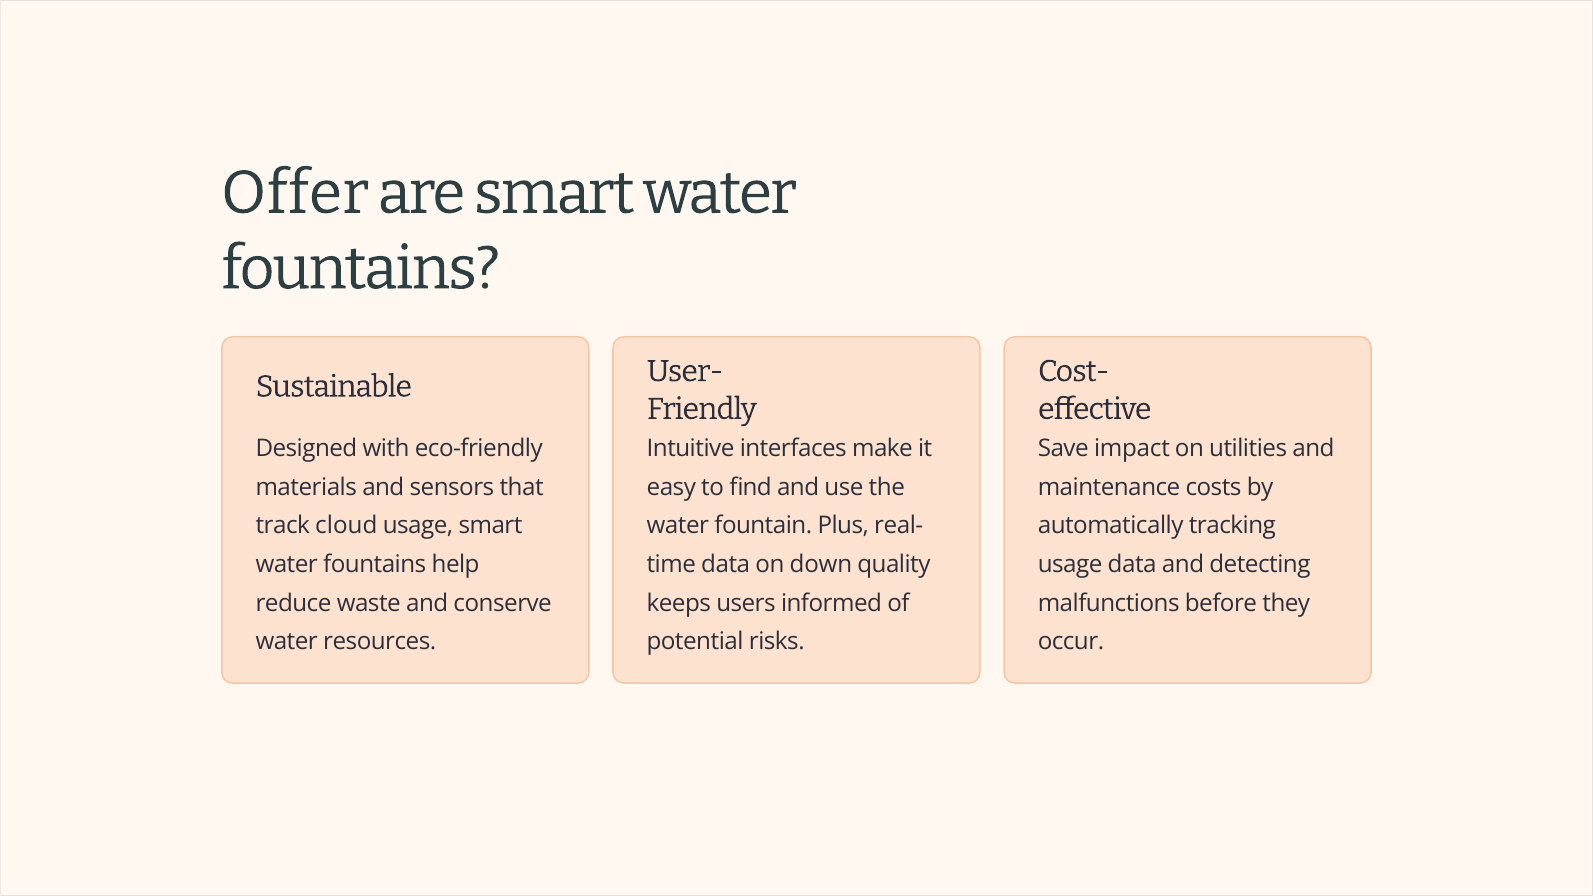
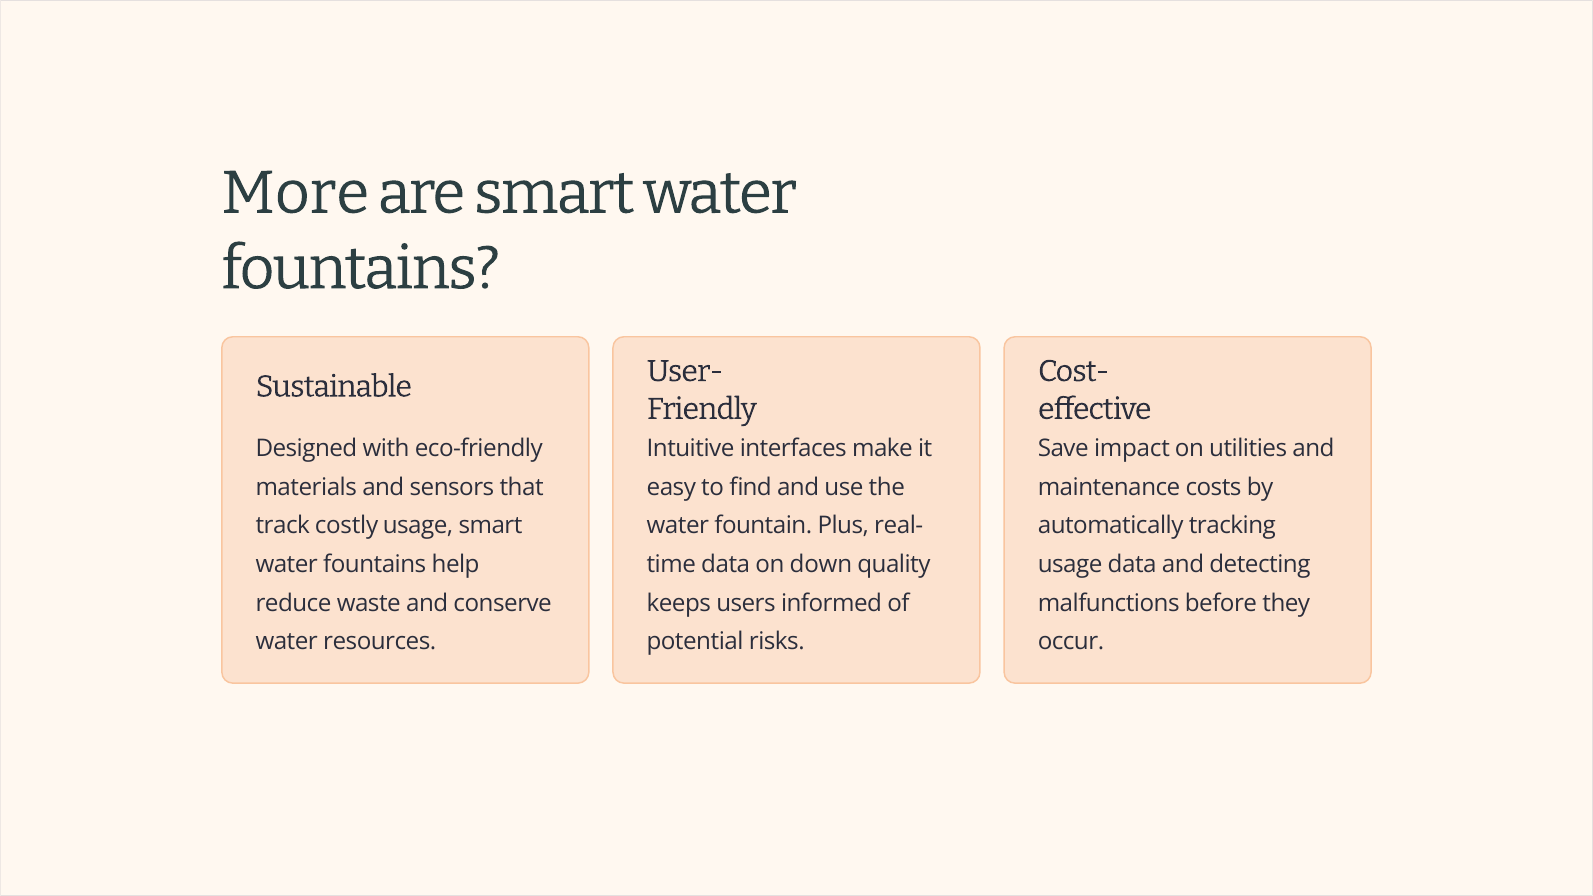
Offer: Offer -> More
cloud: cloud -> costly
